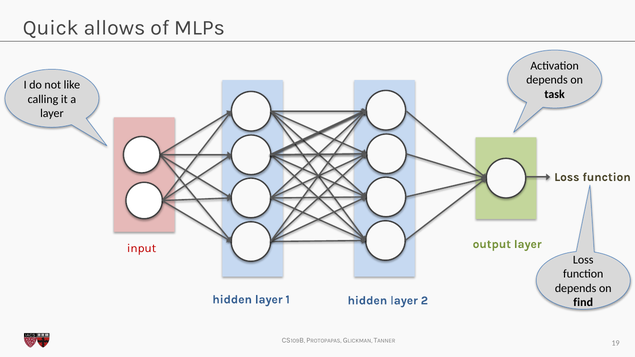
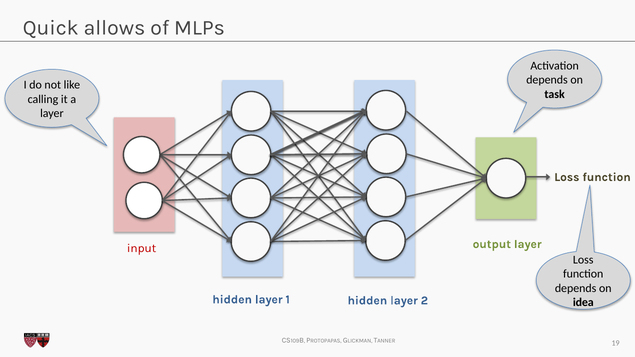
find: find -> idea
